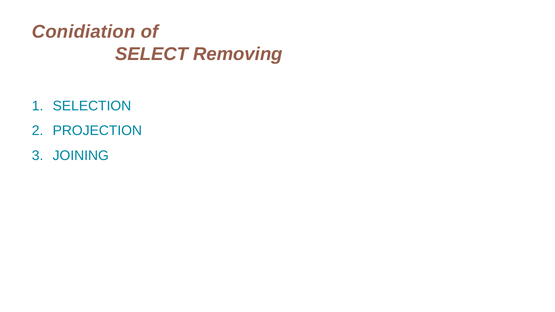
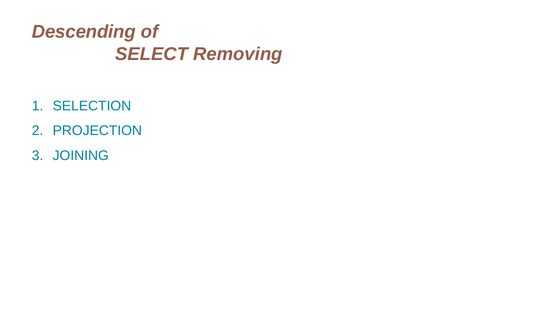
Conidiation: Conidiation -> Descending
